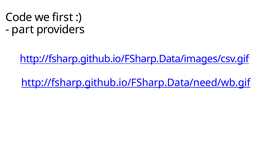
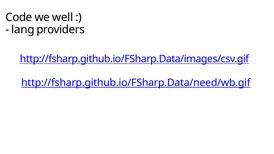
first: first -> well
part: part -> lang
